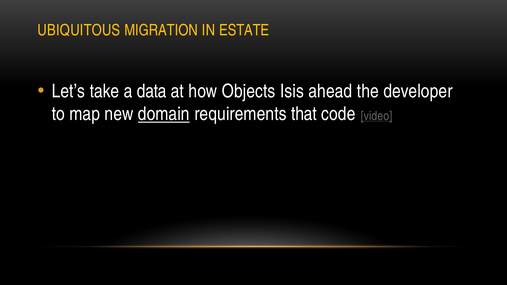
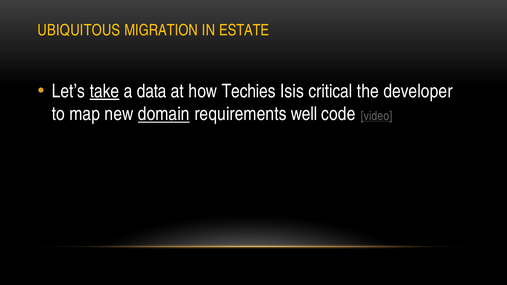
take underline: none -> present
Objects: Objects -> Techies
ahead: ahead -> critical
that: that -> well
